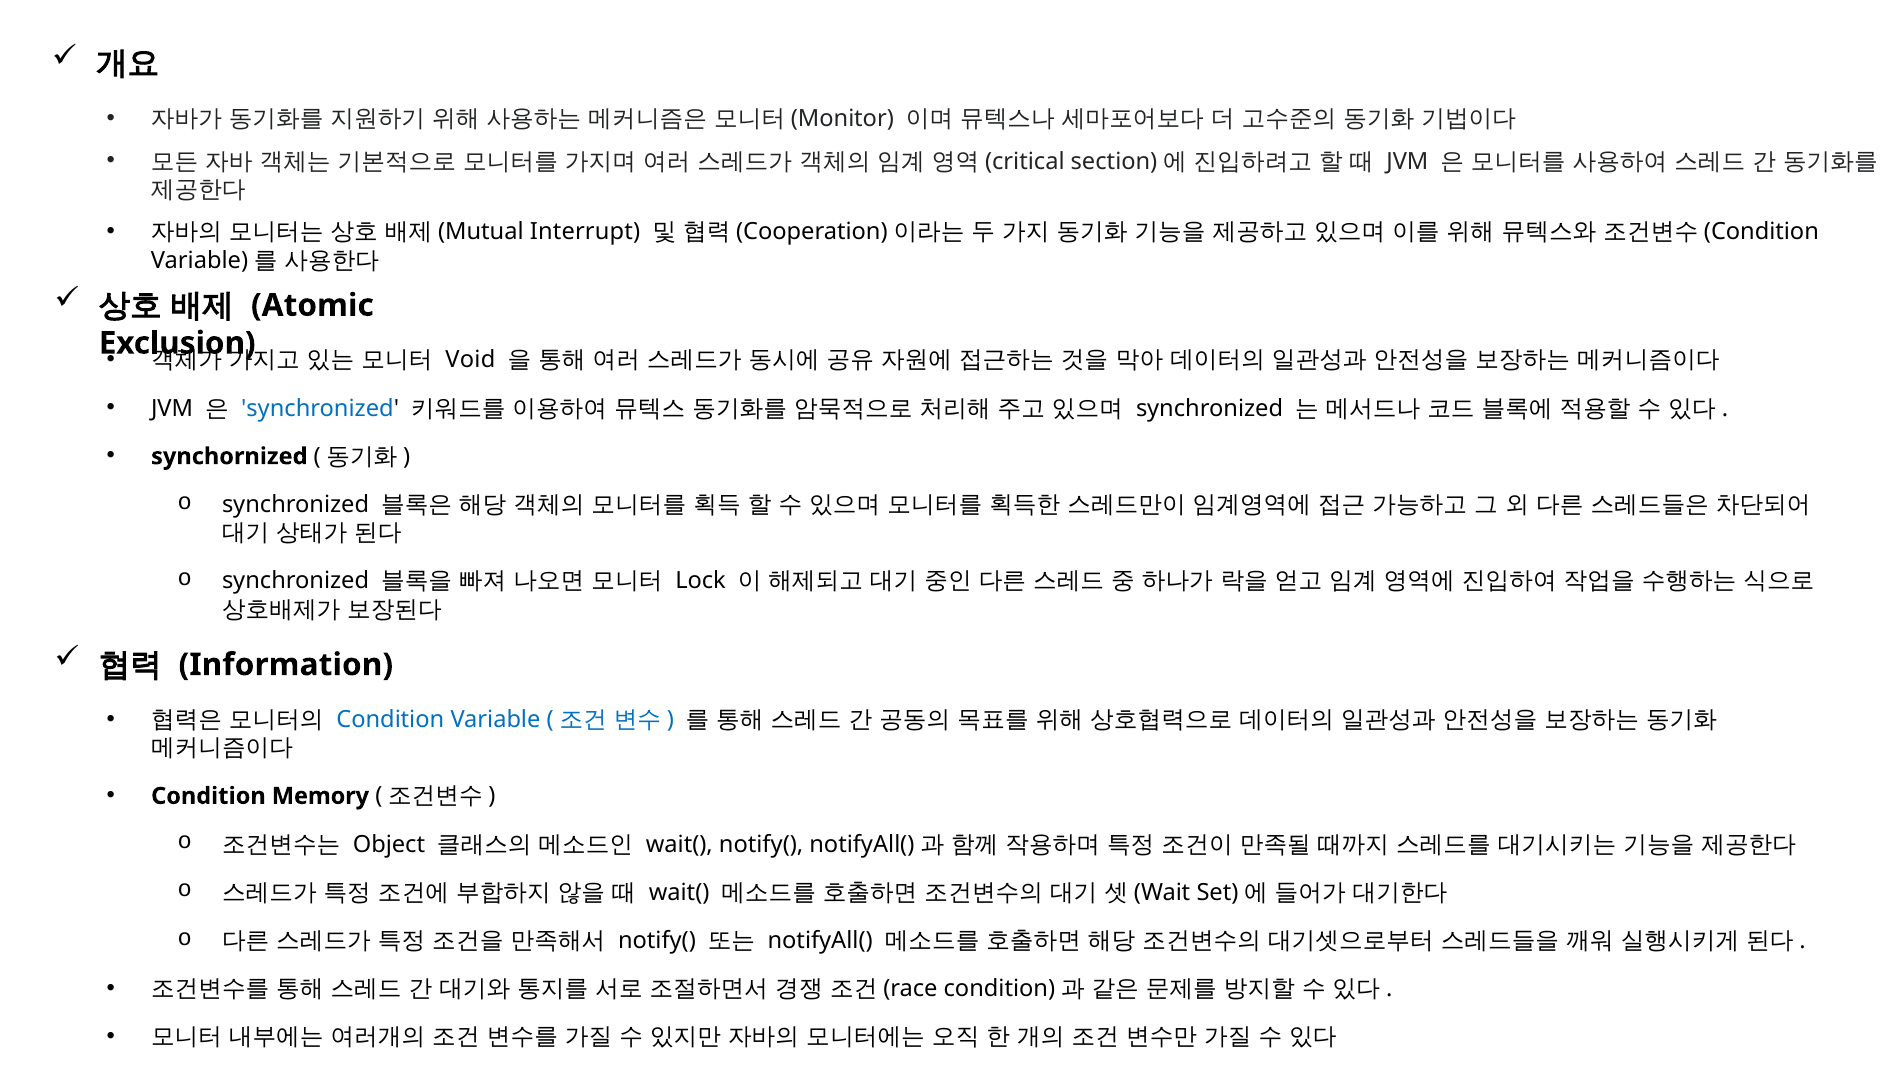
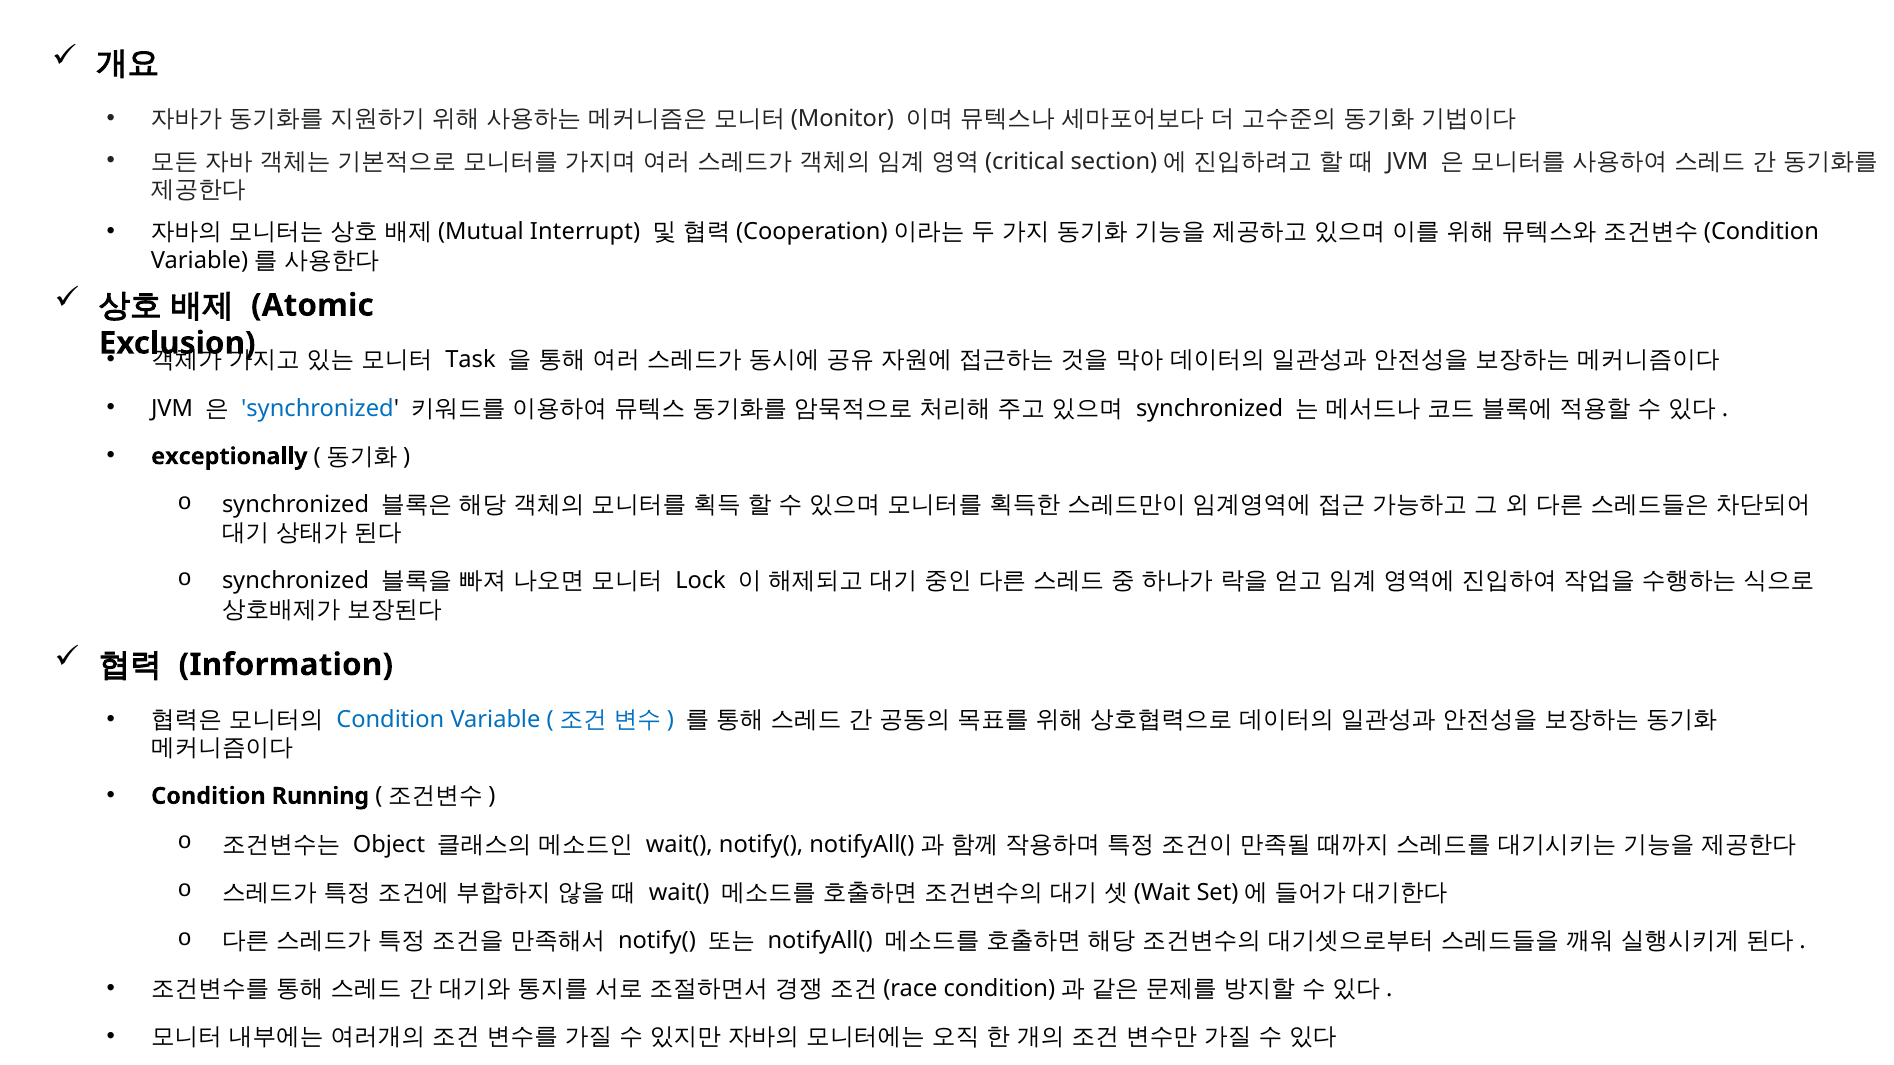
Void: Void -> Task
synchornized: synchornized -> exceptionally
Memory: Memory -> Running
